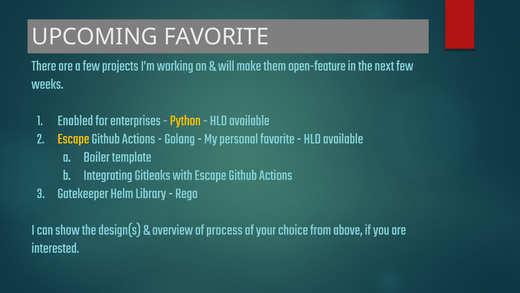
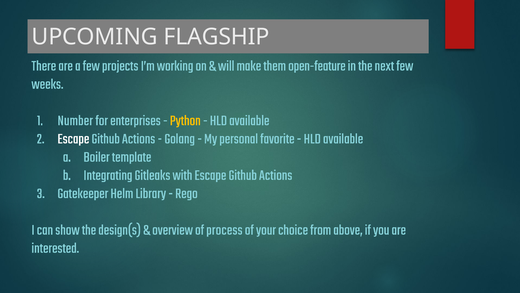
UPCOMING FAVORITE: FAVORITE -> FLAGSHIP
Enabled: Enabled -> Number
Escape at (73, 138) colour: yellow -> white
